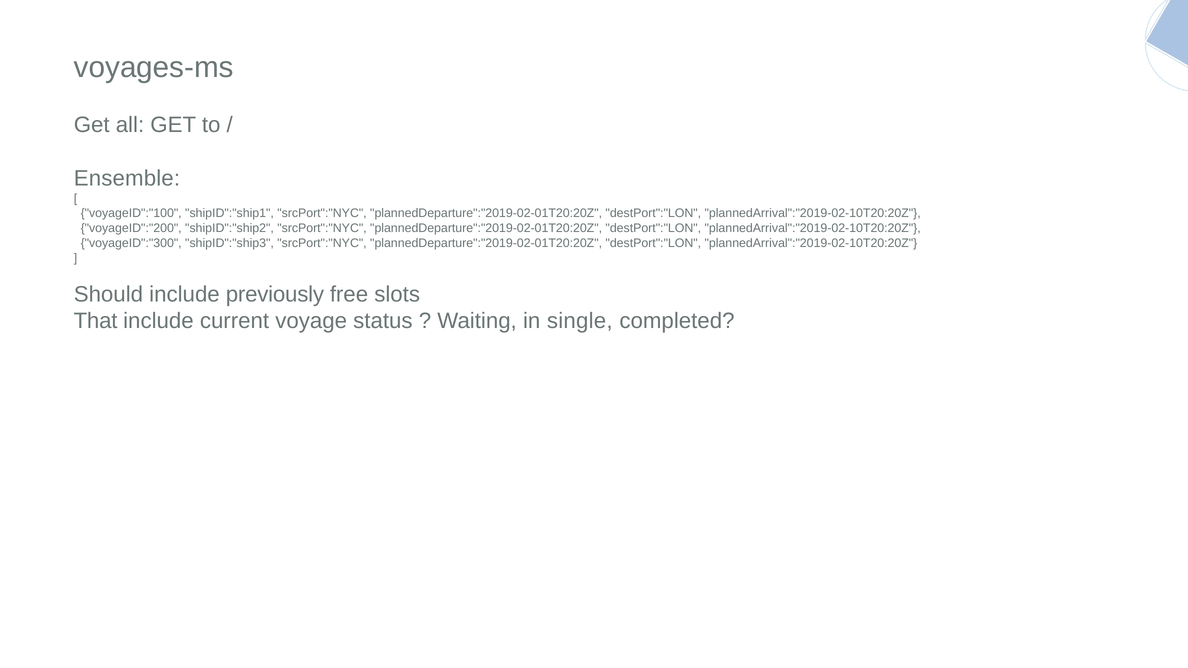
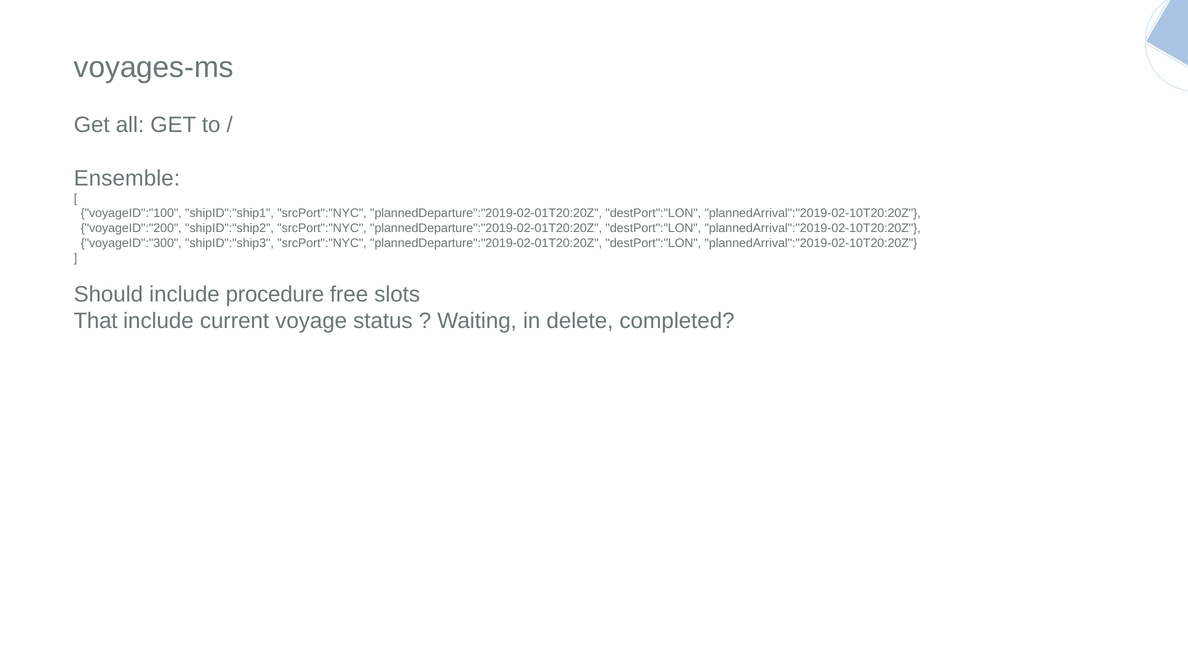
previously: previously -> procedure
single: single -> delete
